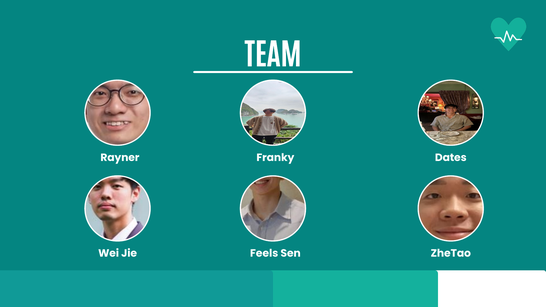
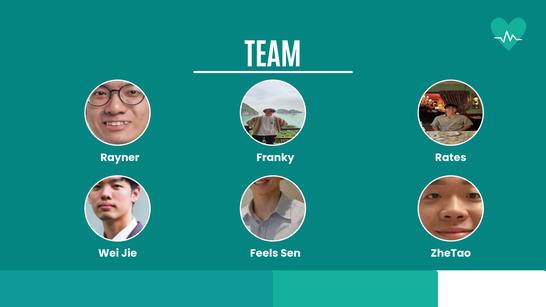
Dates: Dates -> Rates
